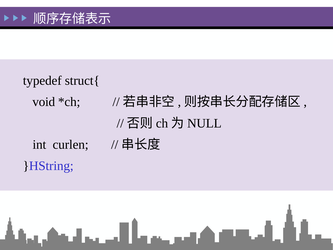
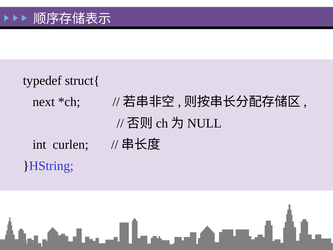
void: void -> next
